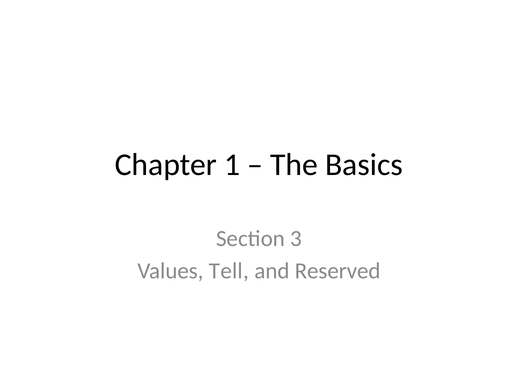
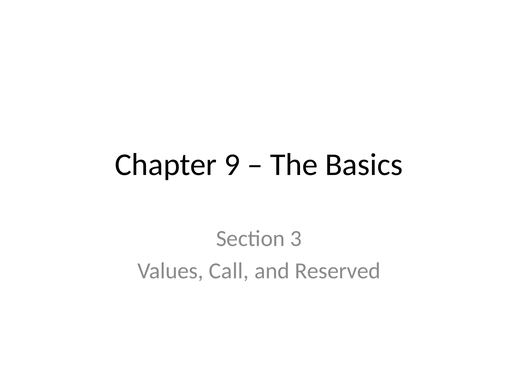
1: 1 -> 9
Tell: Tell -> Call
